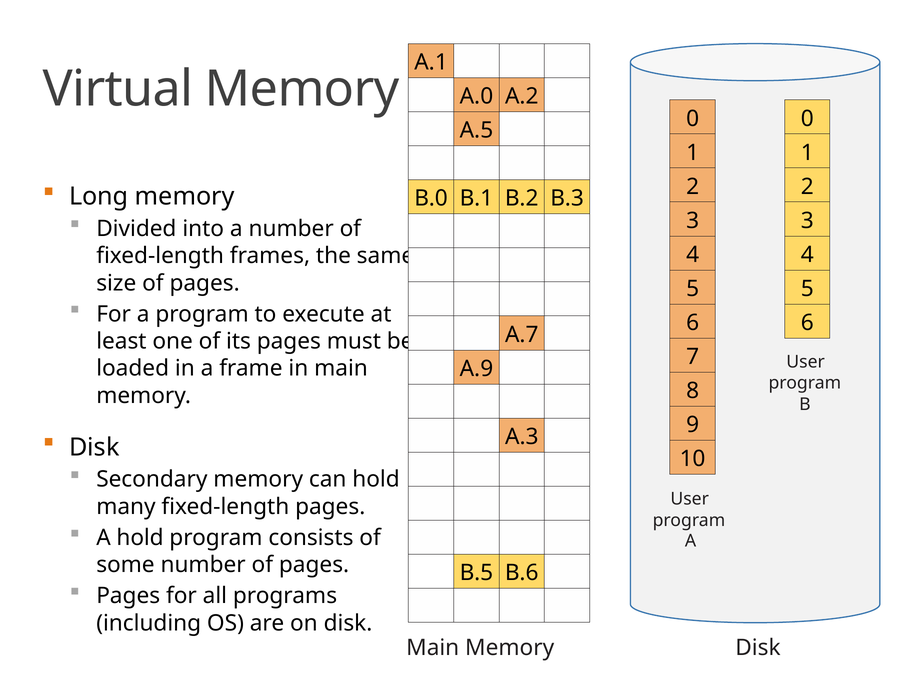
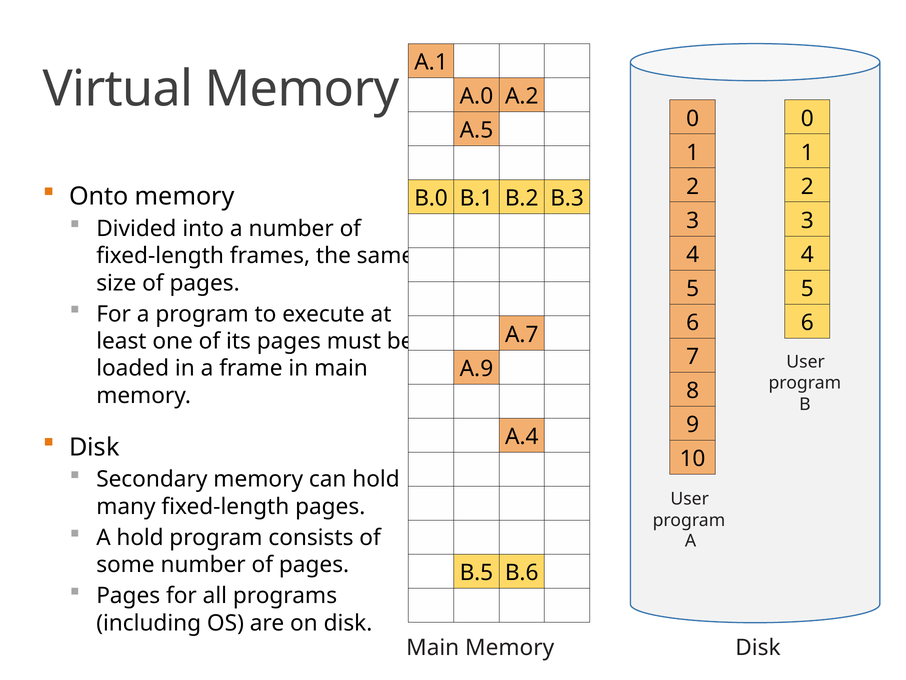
Long: Long -> Onto
A.3: A.3 -> A.4
